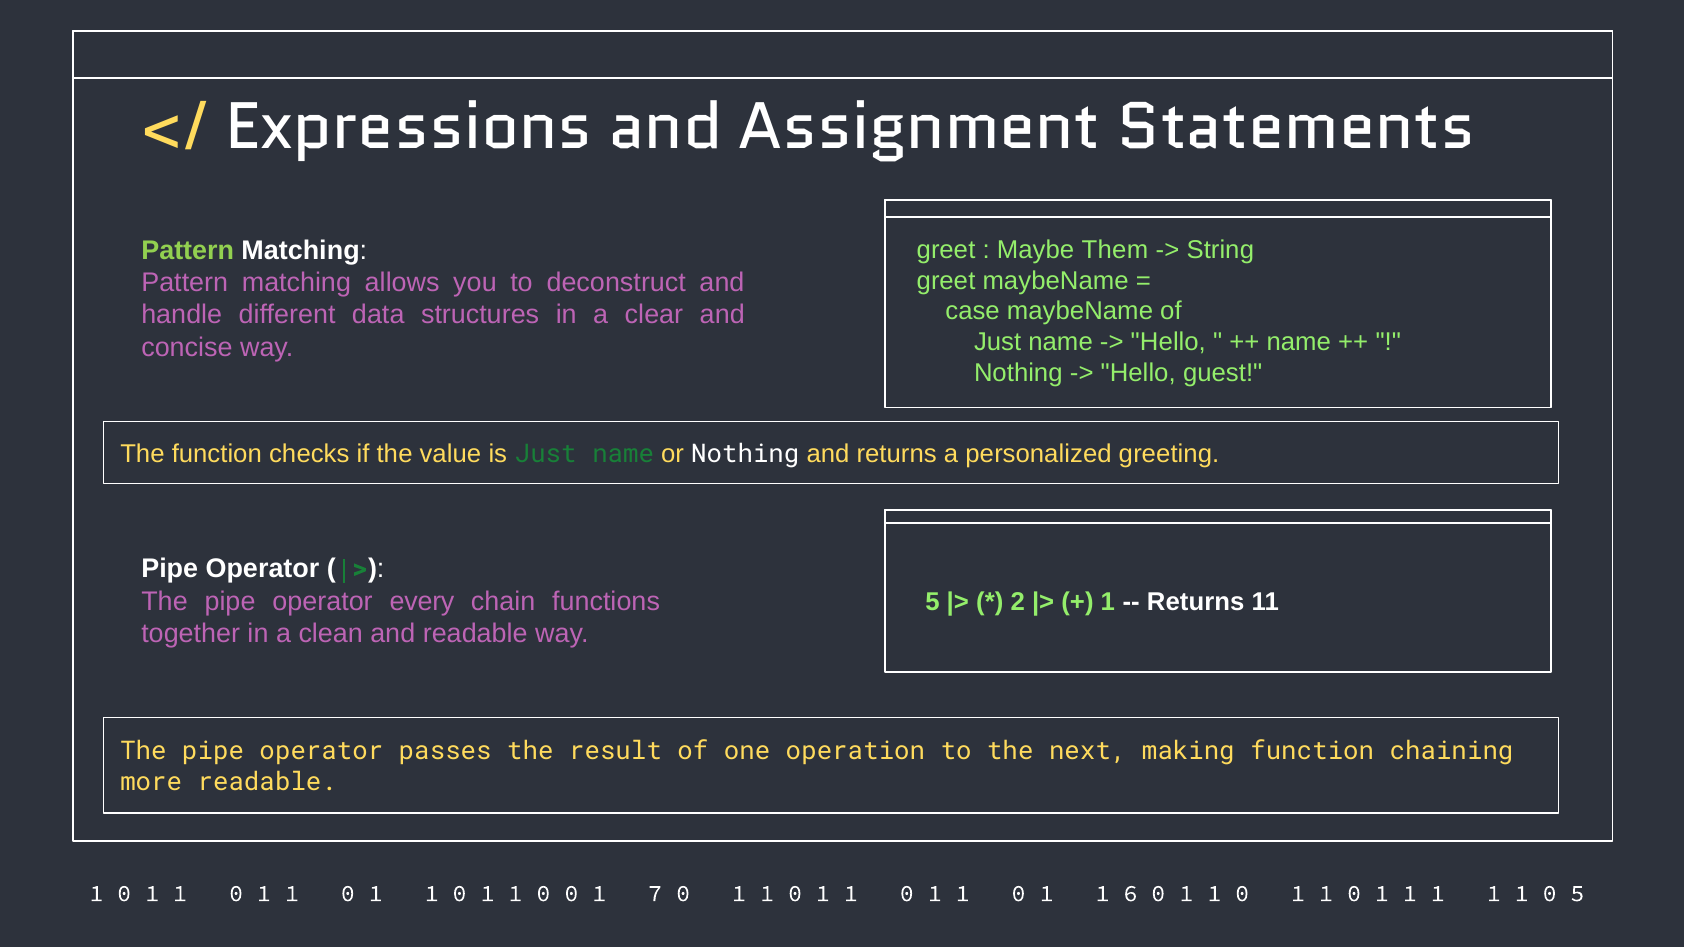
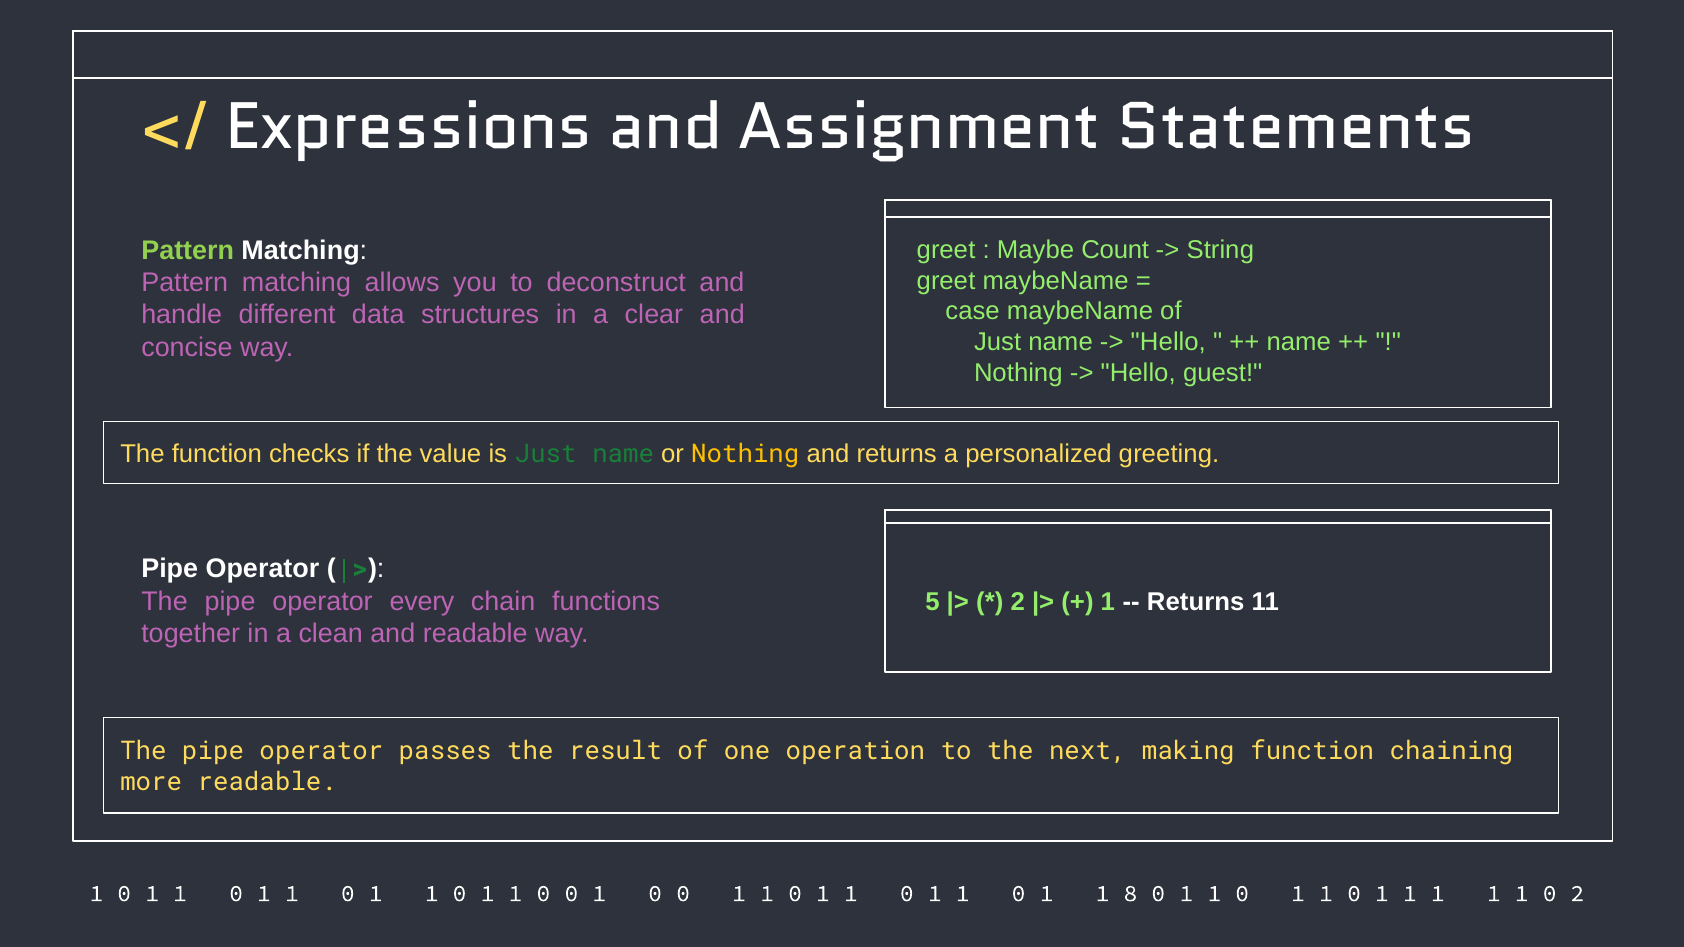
Them: Them -> Count
Nothing at (745, 454) colour: white -> yellow
7 at (655, 894): 7 -> 0
6: 6 -> 8
5 at (1577, 894): 5 -> 2
